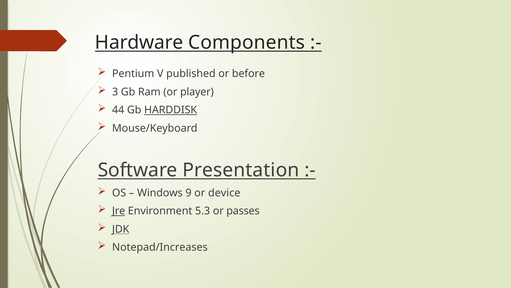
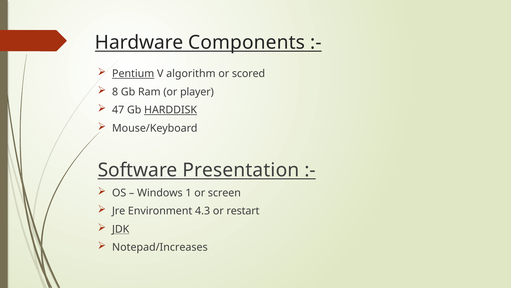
Pentium underline: none -> present
published: published -> algorithm
before: before -> scored
3: 3 -> 8
44: 44 -> 47
9: 9 -> 1
device: device -> screen
Jre underline: present -> none
5.3: 5.3 -> 4.3
passes: passes -> restart
